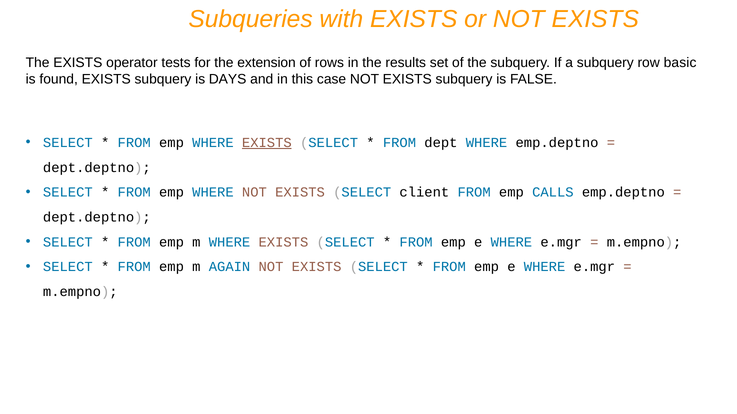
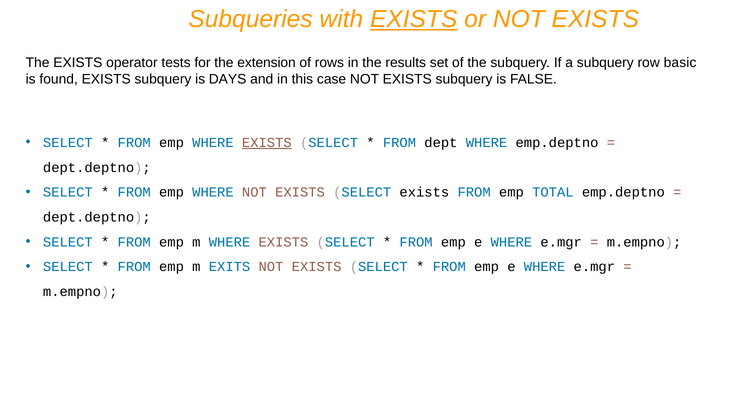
EXISTS at (414, 19) underline: none -> present
SELECT client: client -> exists
CALLS: CALLS -> TOTAL
AGAIN: AGAIN -> EXITS
